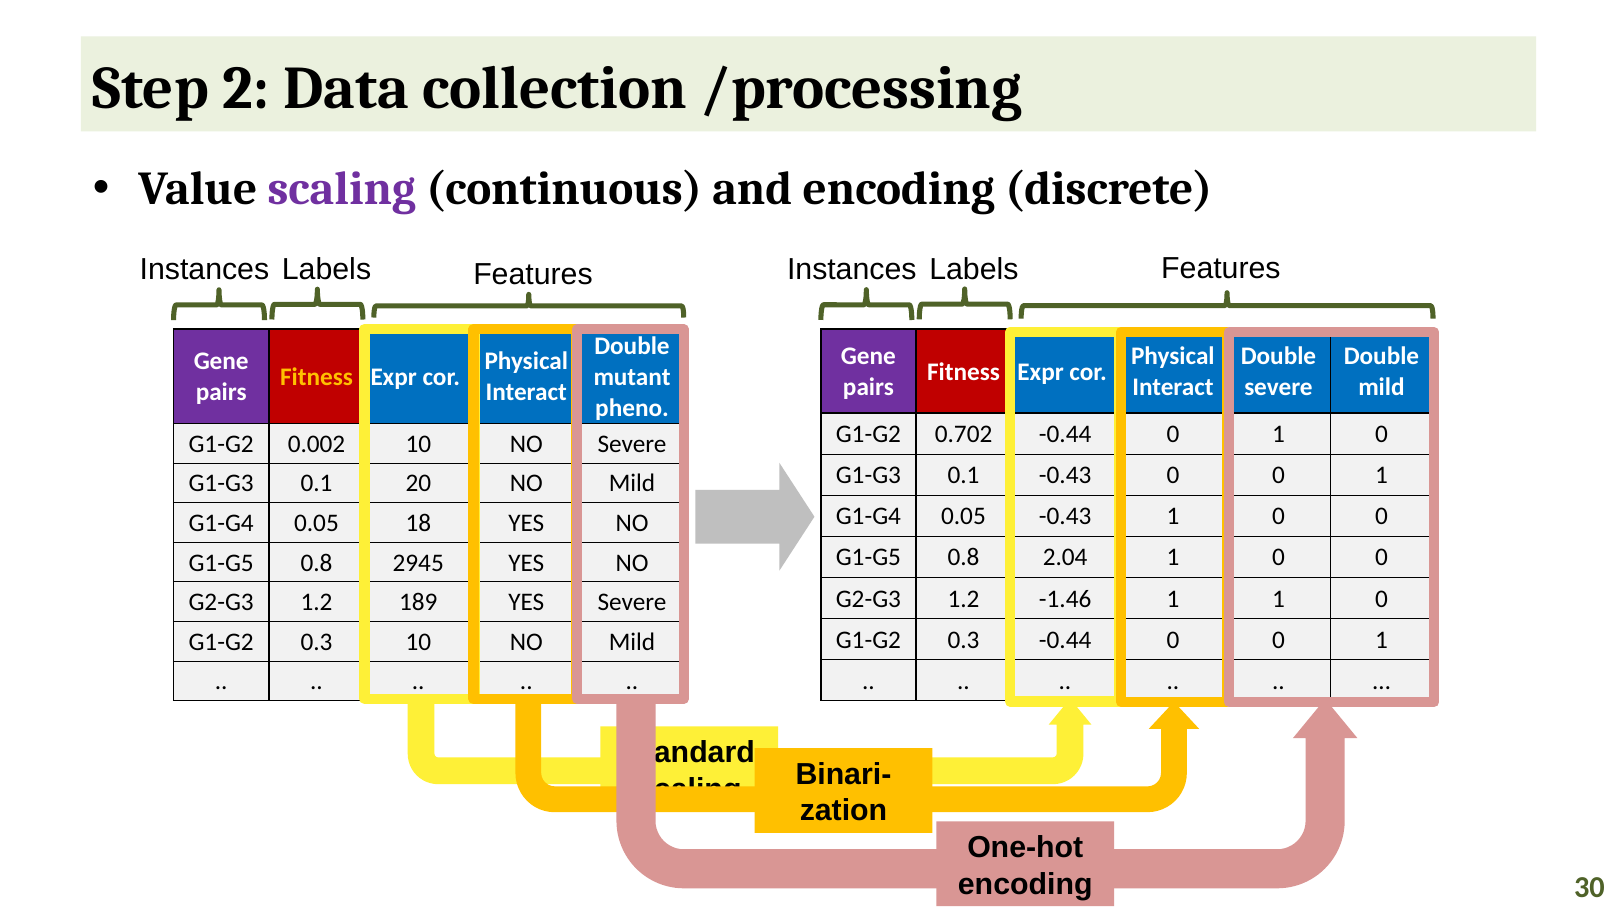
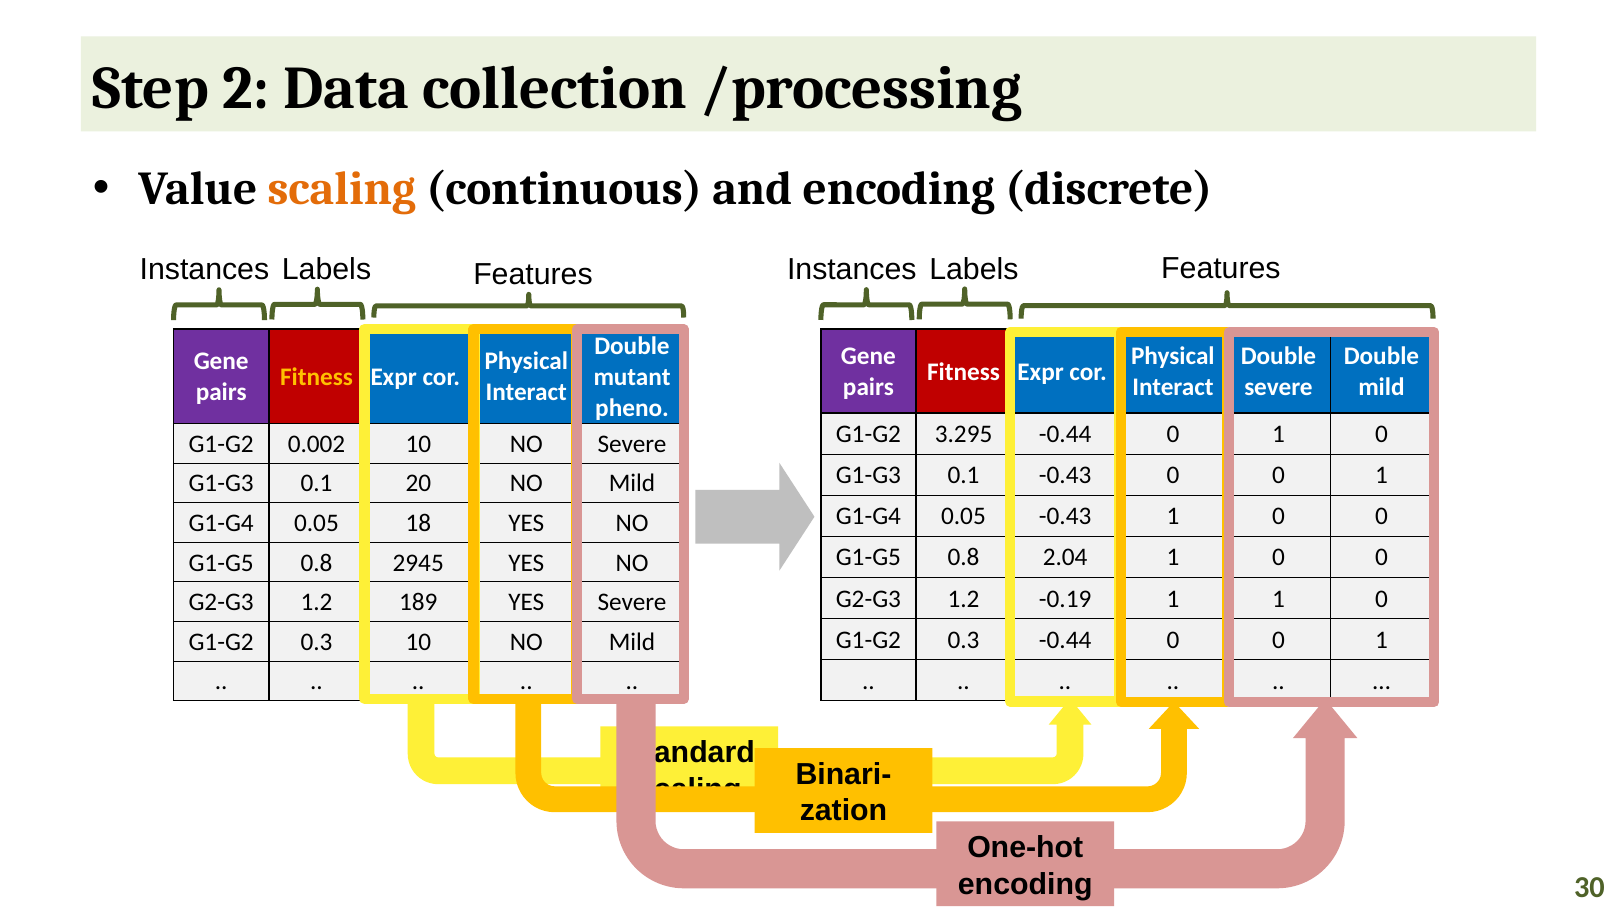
scaling at (342, 189) colour: purple -> orange
0.702: 0.702 -> 3.295
-1.46: -1.46 -> -0.19
